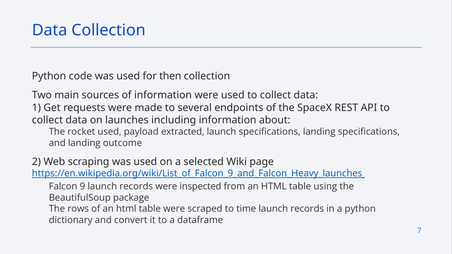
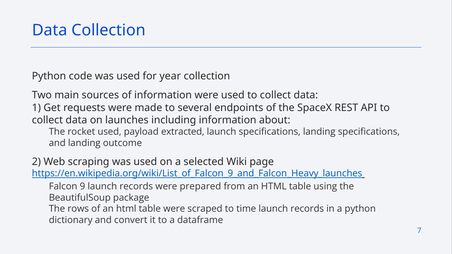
then: then -> year
inspected: inspected -> prepared
